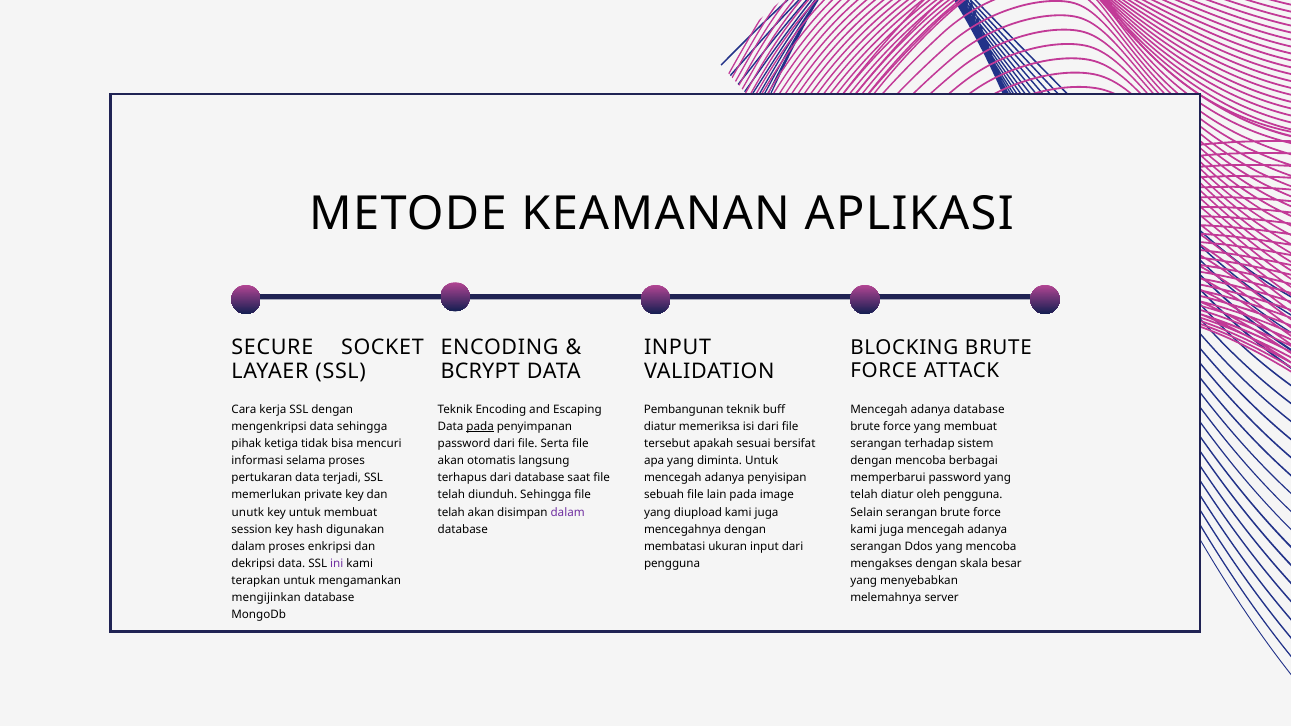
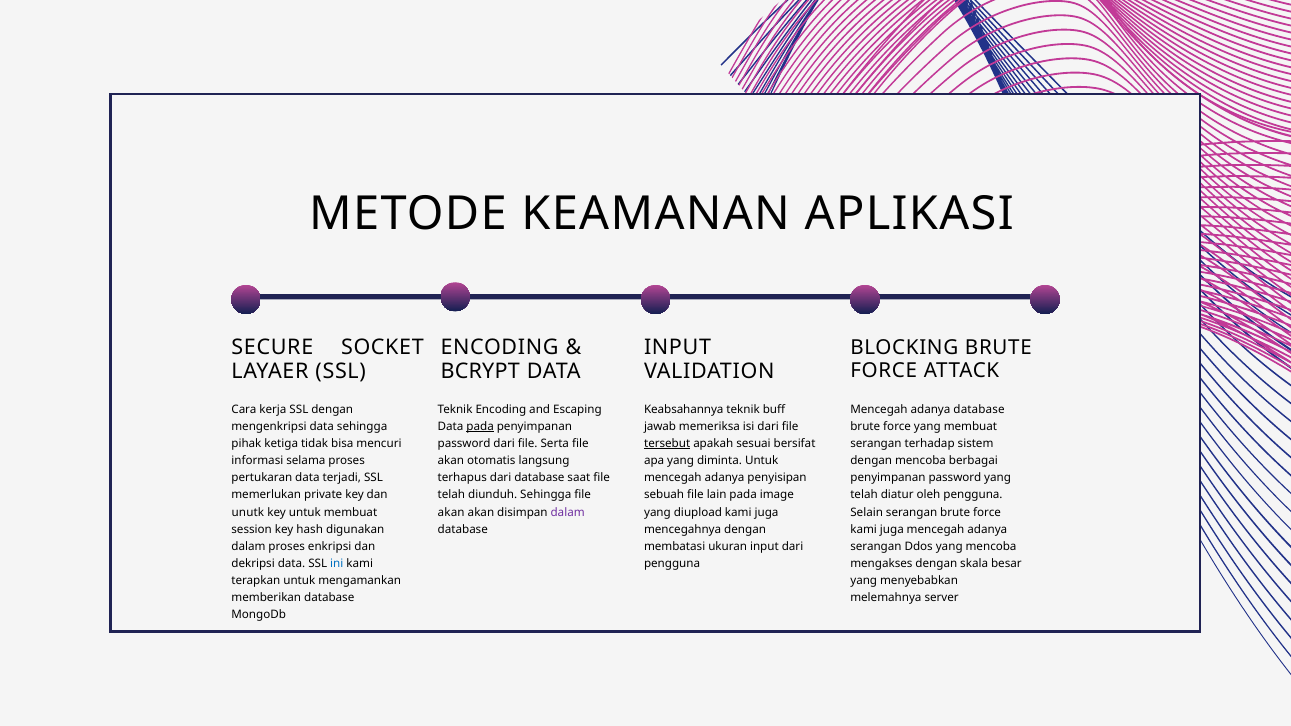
Pembangunan: Pembangunan -> Keabsahannya
diatur at (660, 427): diatur -> jawab
tersebut underline: none -> present
memperbarui at (888, 478): memperbarui -> penyimpanan
telah at (451, 512): telah -> akan
ini colour: purple -> blue
mengijinkan: mengijinkan -> memberikan
